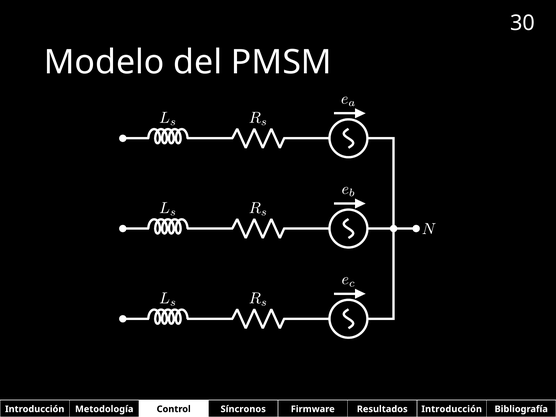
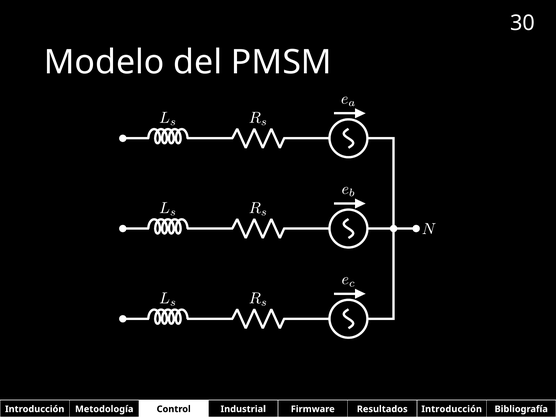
Síncronos: Síncronos -> Industrial
